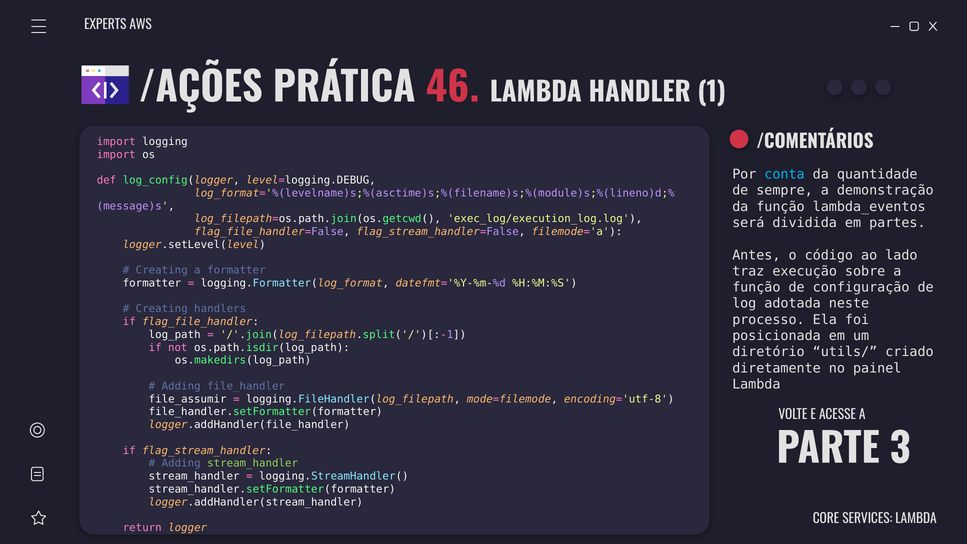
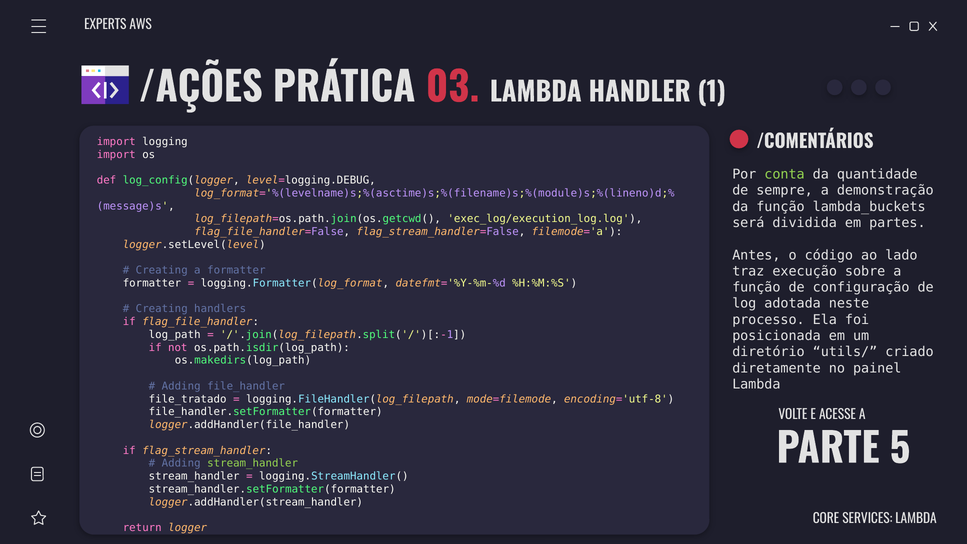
46: 46 -> 03
conta colour: light blue -> light green
lambda_eventos: lambda_eventos -> lambda_buckets
file_assumir: file_assumir -> file_tratado
3: 3 -> 5
